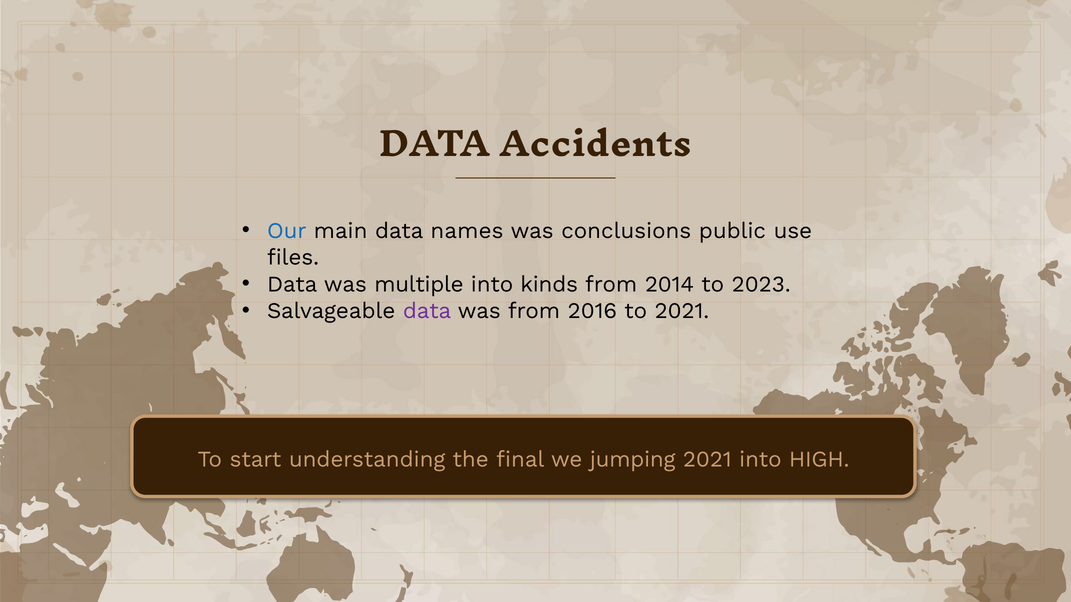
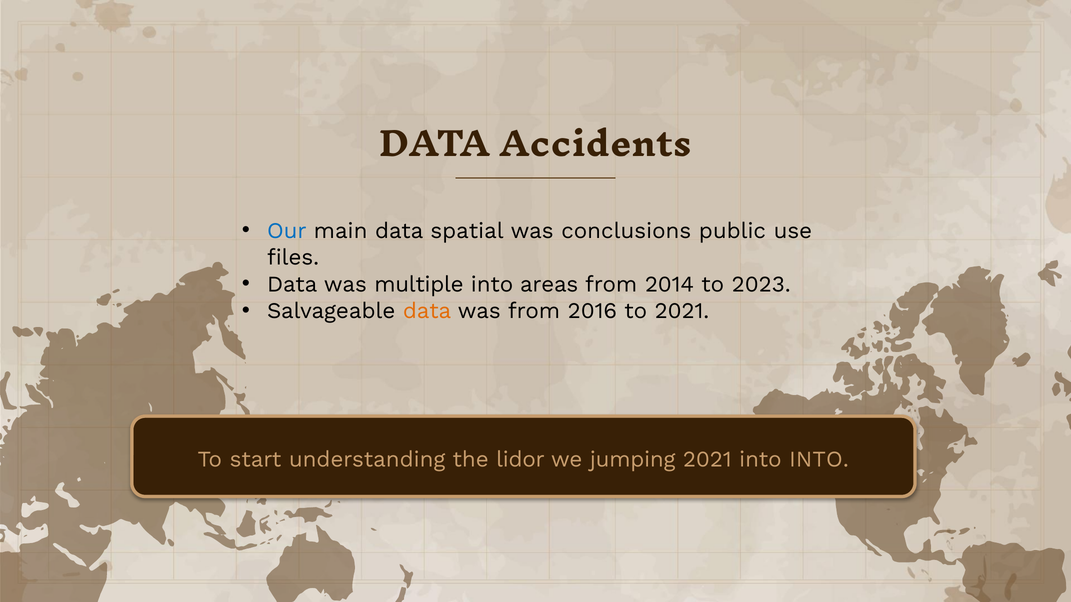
names: names -> spatial
kinds: kinds -> areas
data at (427, 311) colour: purple -> orange
final: final -> lidor
into HIGH: HIGH -> INTO
